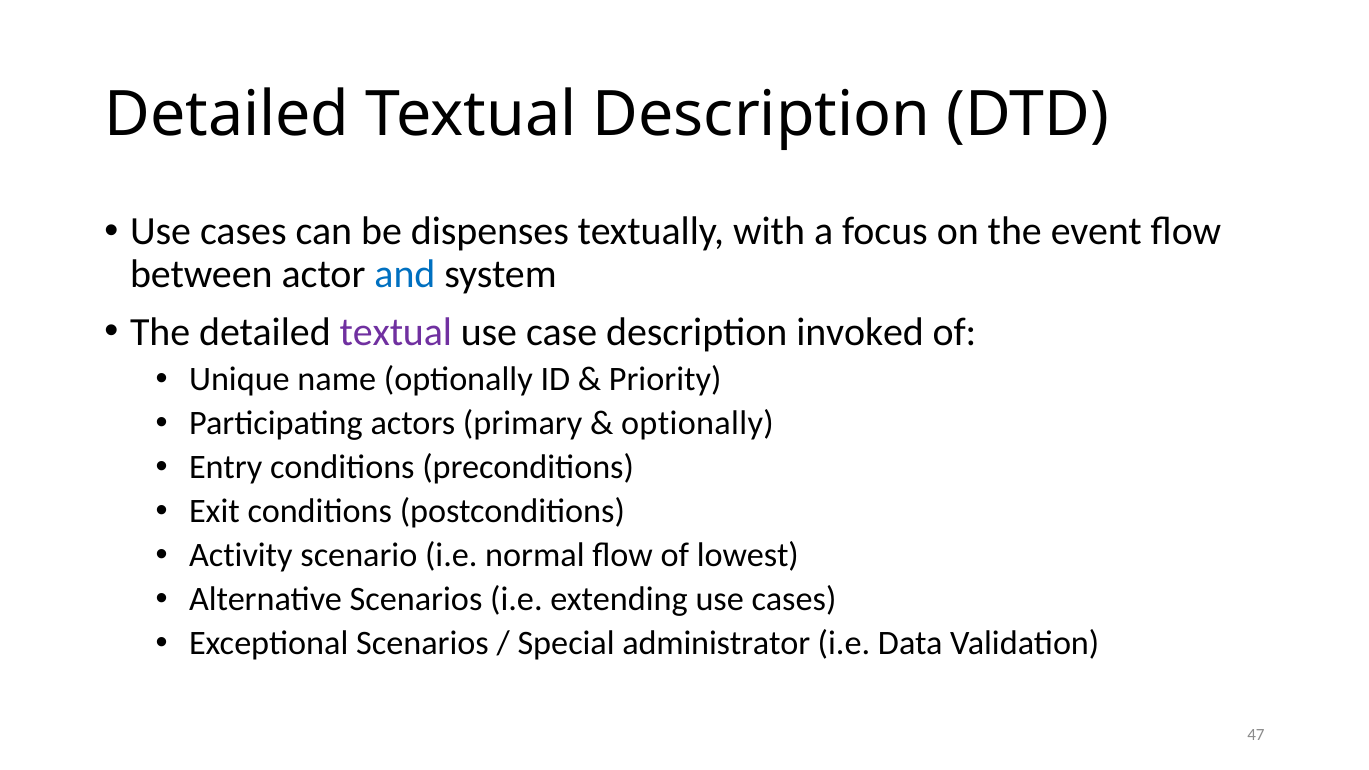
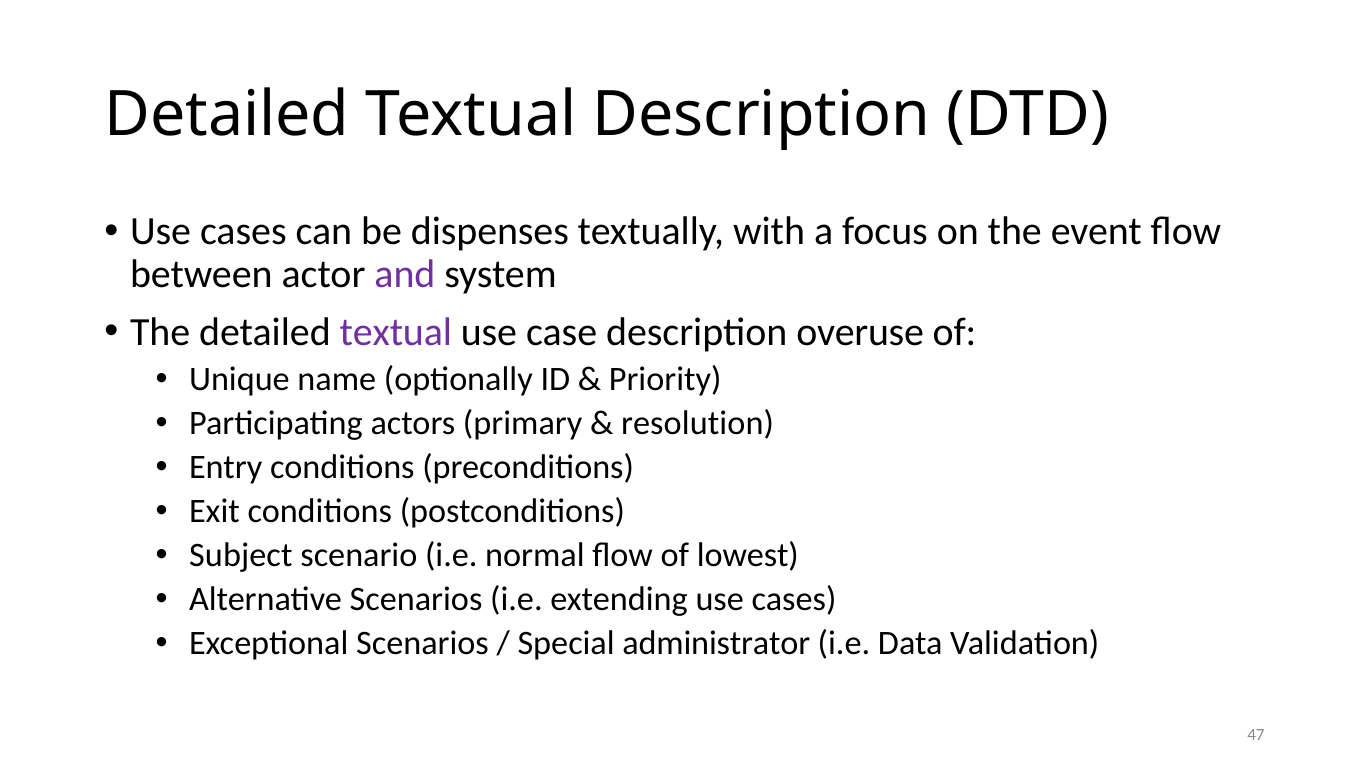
and colour: blue -> purple
invoked: invoked -> overuse
optionally at (697, 423): optionally -> resolution
Activity: Activity -> Subject
